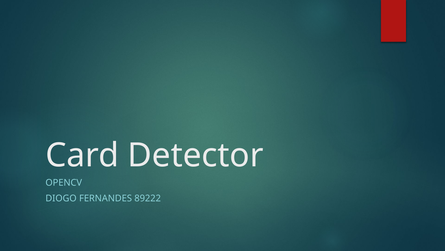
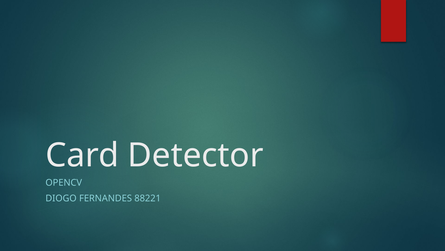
89222: 89222 -> 88221
